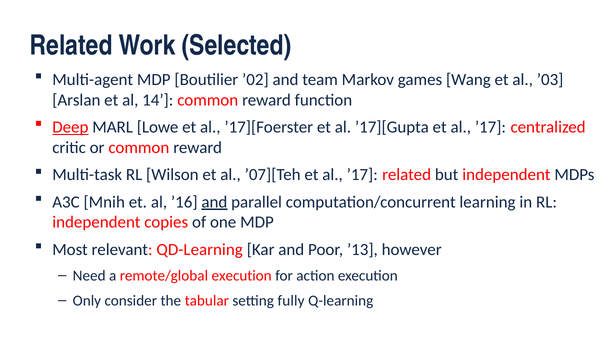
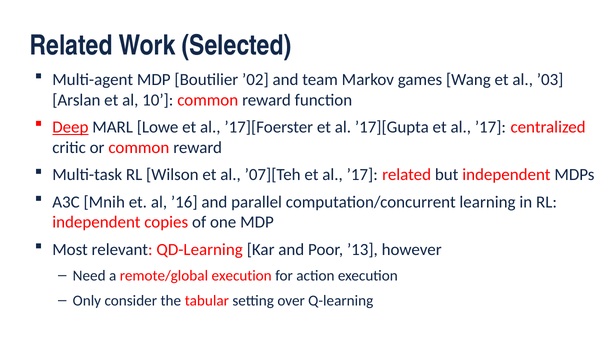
14: 14 -> 10
and at (214, 202) underline: present -> none
fully: fully -> over
